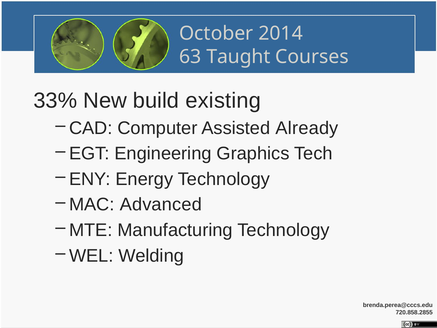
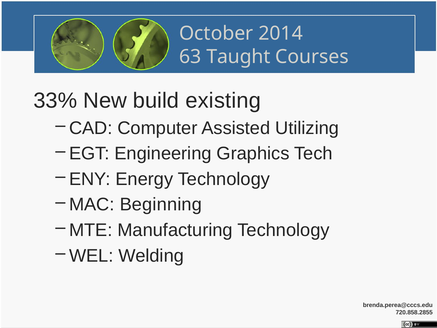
Already: Already -> Utilizing
Advanced: Advanced -> Beginning
